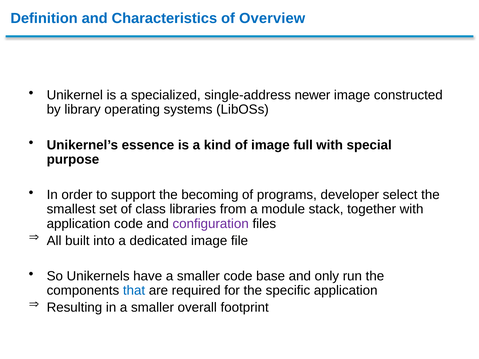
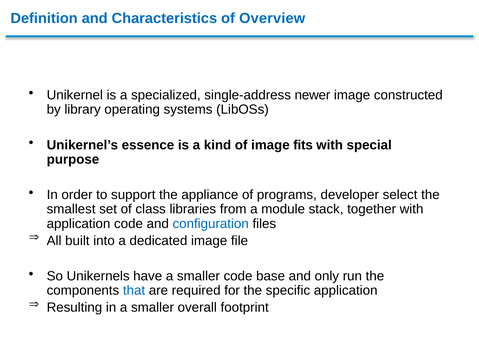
full: full -> fits
becoming: becoming -> appliance
configuration colour: purple -> blue
